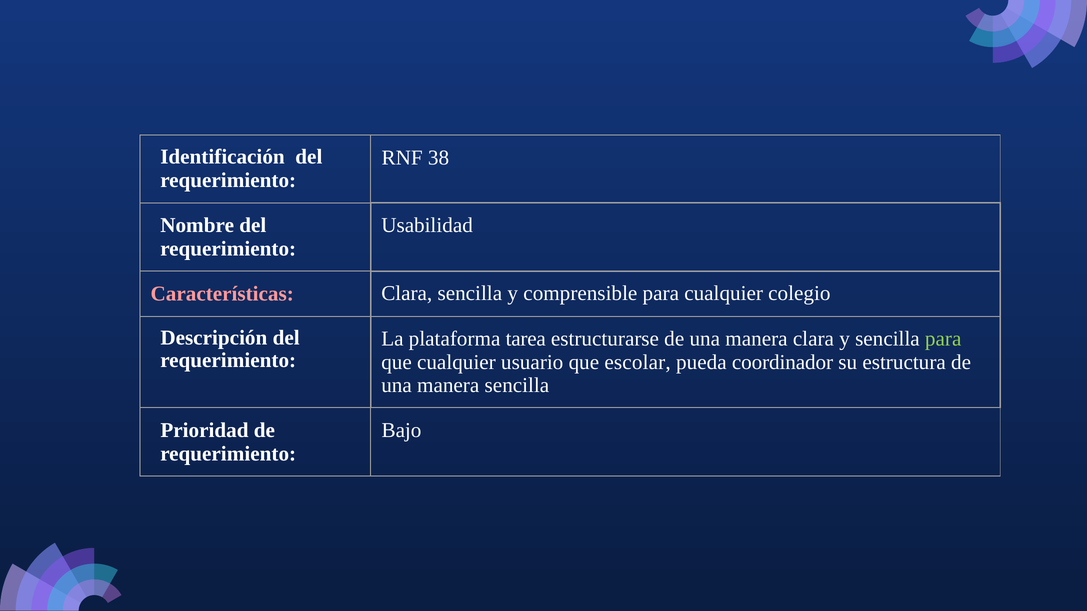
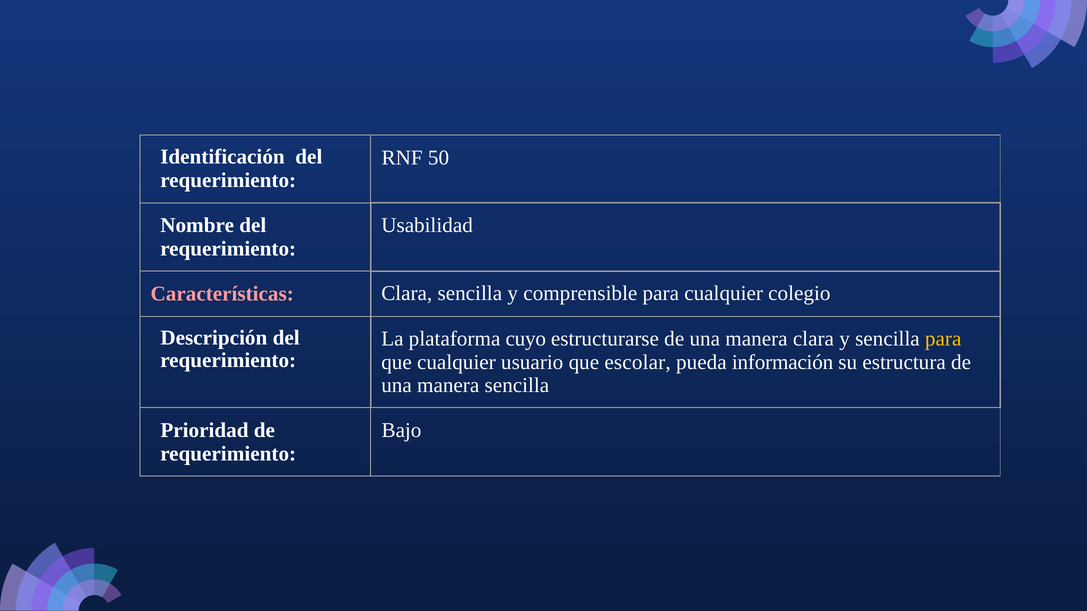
38: 38 -> 50
tarea: tarea -> cuyo
para at (943, 339) colour: light green -> yellow
coordinador: coordinador -> información
